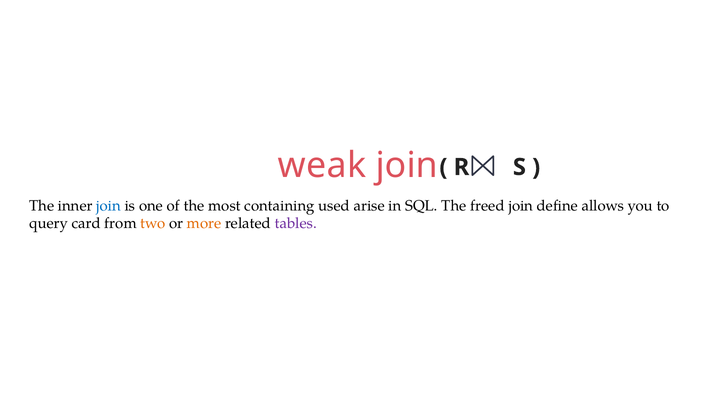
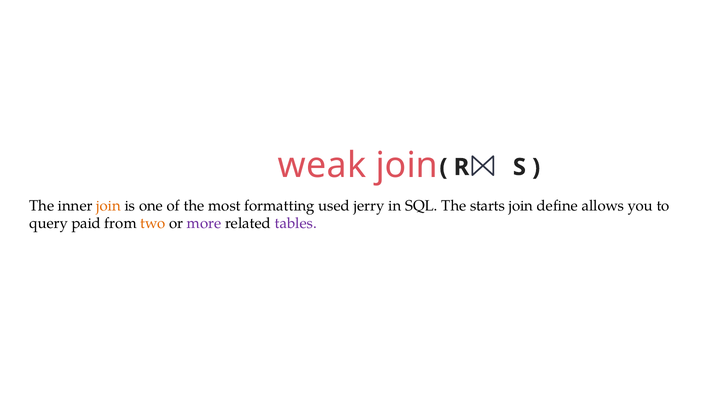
join at (109, 205) colour: blue -> orange
containing: containing -> formatting
arise: arise -> jerry
freed: freed -> starts
card: card -> paid
more colour: orange -> purple
